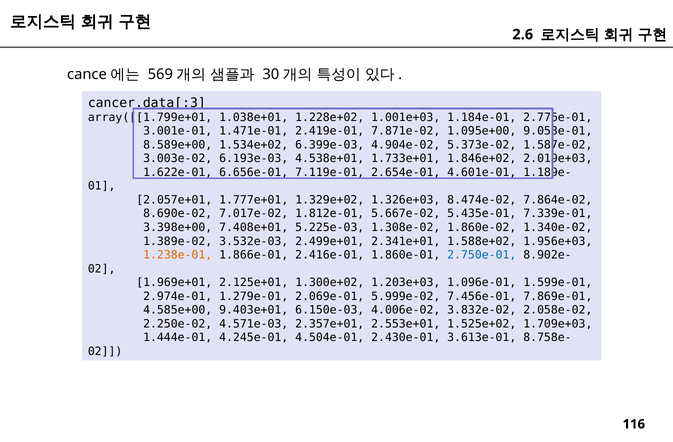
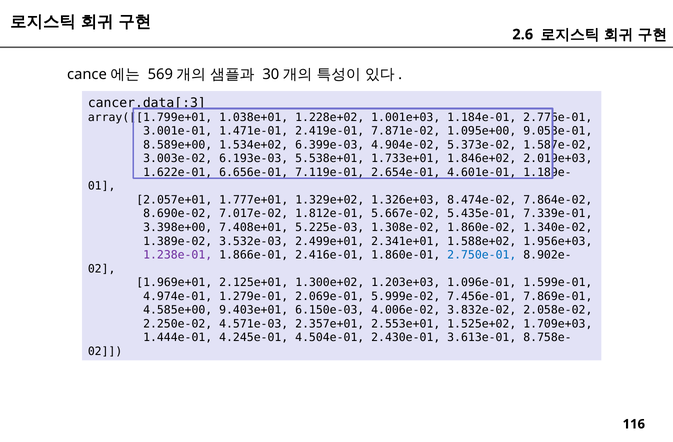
4.538e+01: 4.538e+01 -> 5.538e+01
1.238e-01 colour: orange -> purple
2.974e-01: 2.974e-01 -> 4.974e-01
